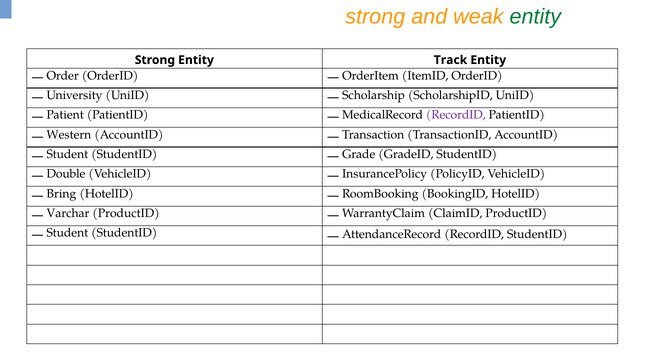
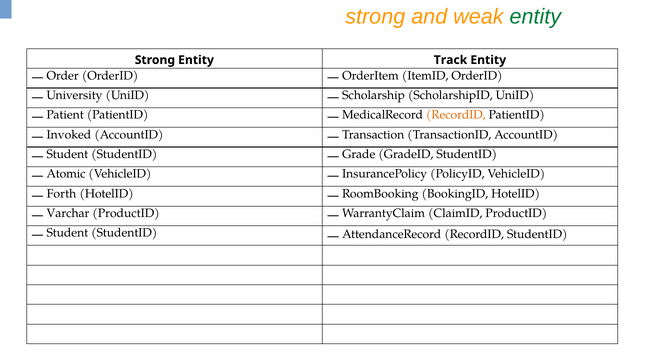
RecordID at (456, 115) colour: purple -> orange
Western: Western -> Invoked
Double: Double -> Atomic
Bring: Bring -> Forth
